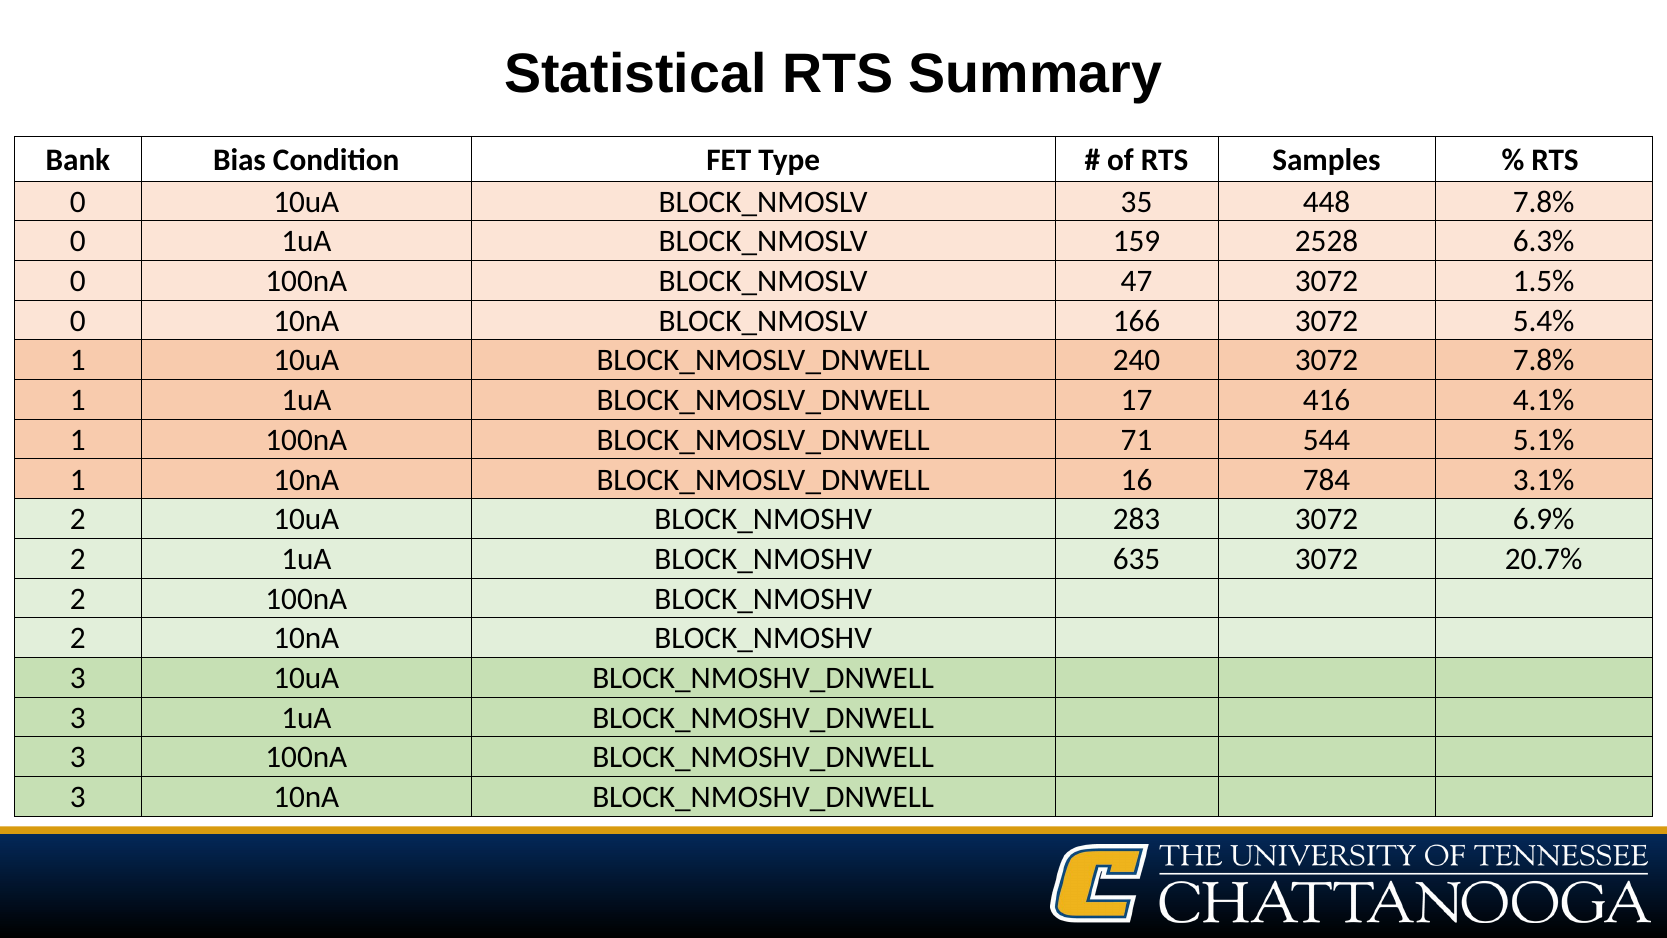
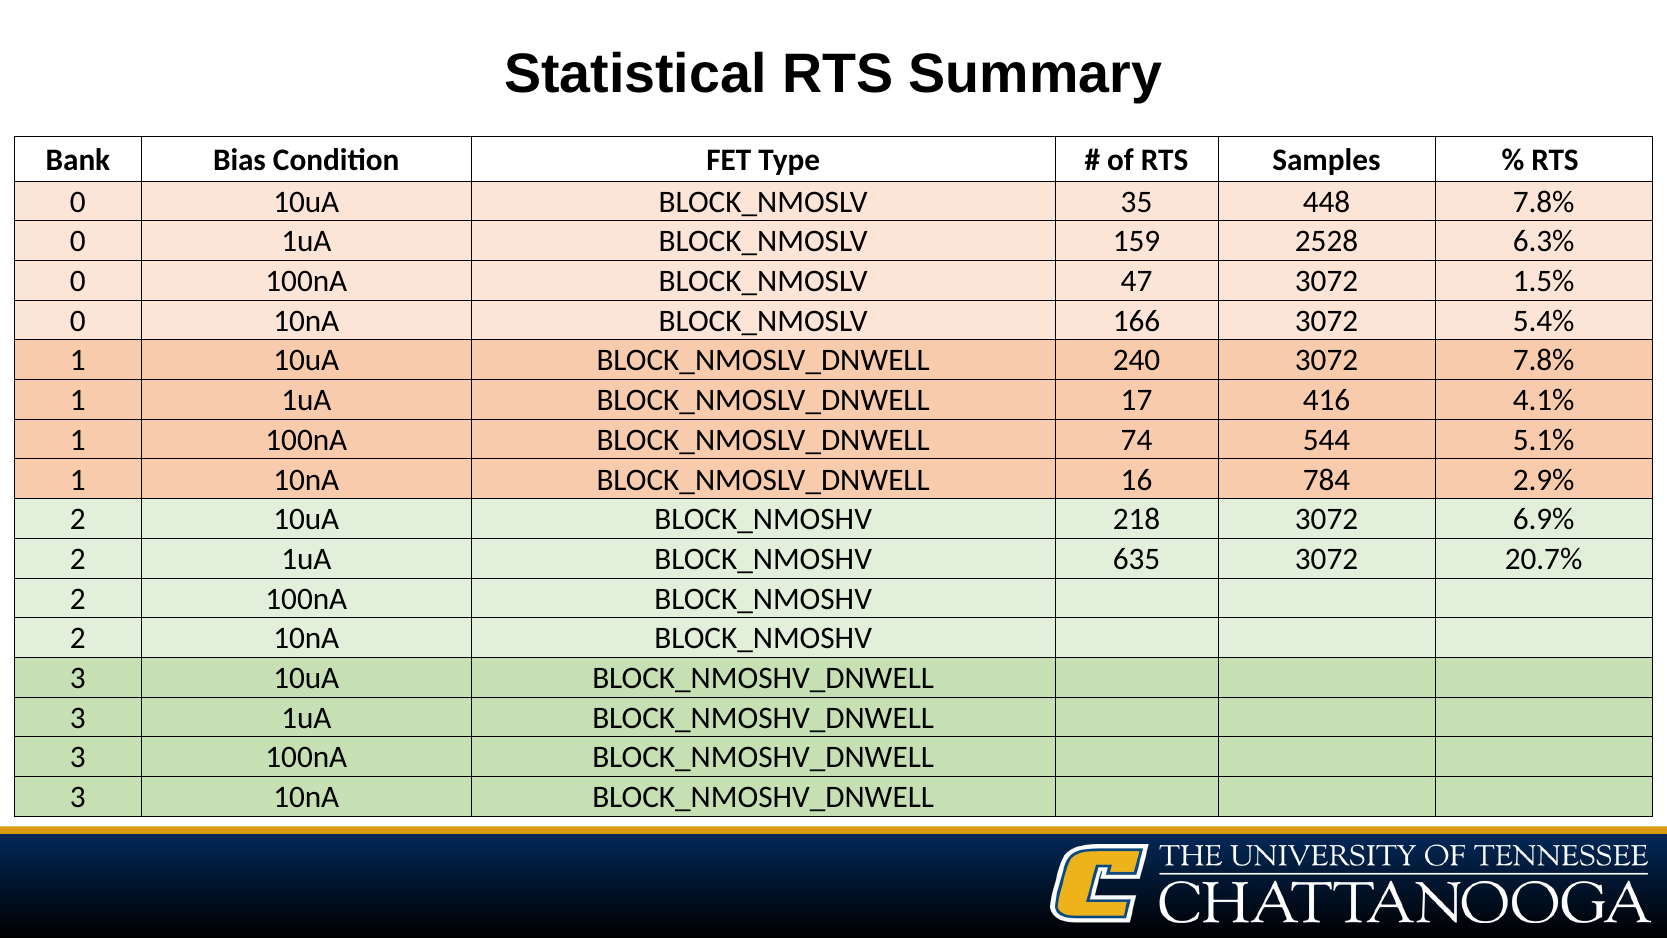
71: 71 -> 74
3.1%: 3.1% -> 2.9%
283: 283 -> 218
